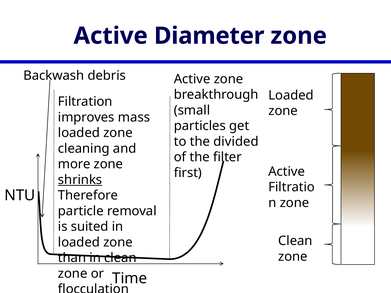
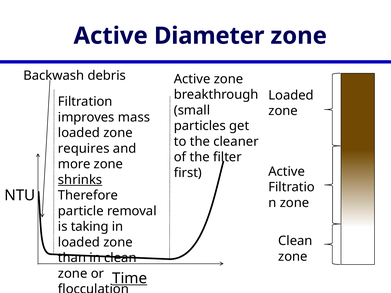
divided: divided -> cleaner
cleaning: cleaning -> requires
suited: suited -> taking
Time underline: none -> present
